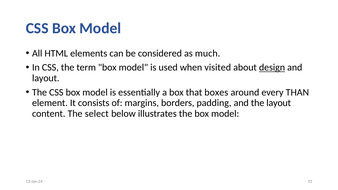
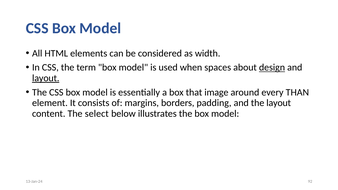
much: much -> width
visited: visited -> spaces
layout at (46, 78) underline: none -> present
boxes: boxes -> image
